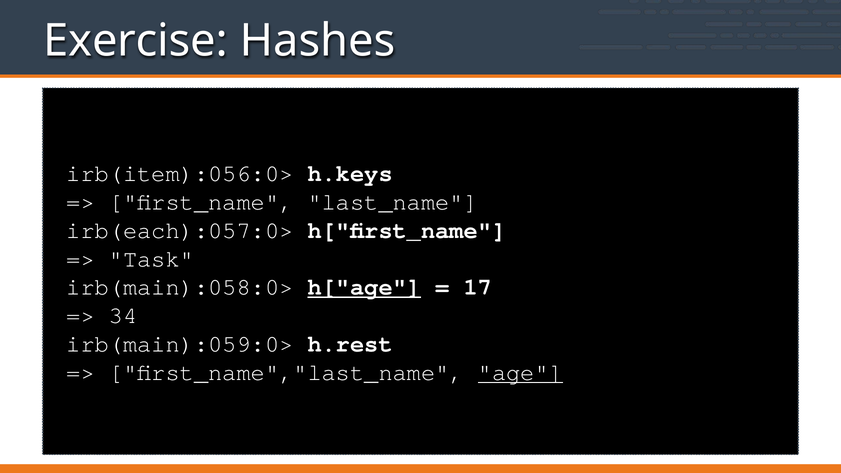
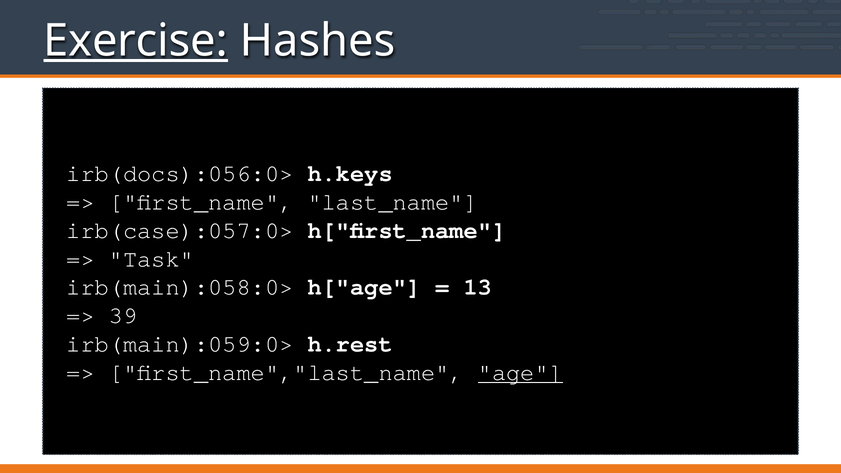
Exercise underline: none -> present
irb(item):056:0>: irb(item):056:0> -> irb(docs):056:0>
irb(each):057:0>: irb(each):057:0> -> irb(case):057:0>
h["age underline: present -> none
17: 17 -> 13
34: 34 -> 39
